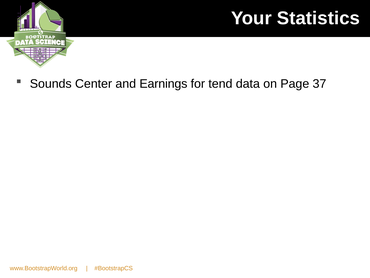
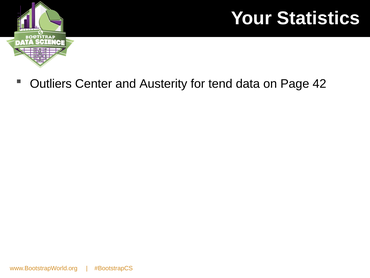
Sounds: Sounds -> Outliers
Earnings: Earnings -> Austerity
37: 37 -> 42
